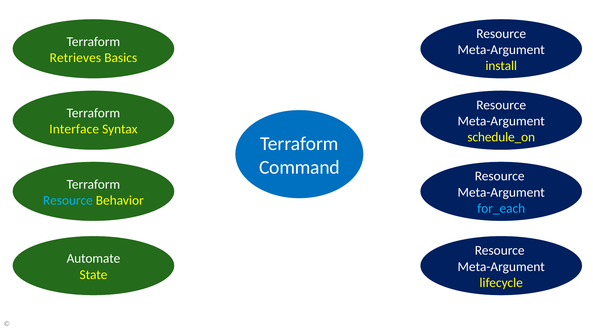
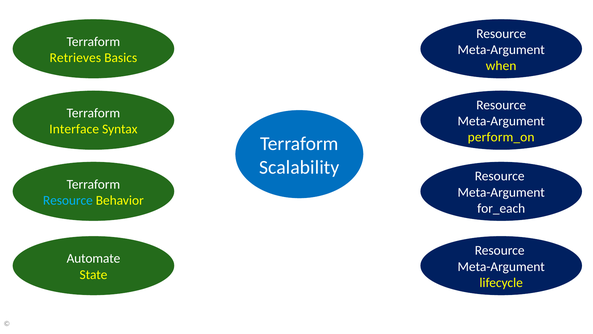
install: install -> when
schedule_on: schedule_on -> perform_on
Command: Command -> Scalability
for_each colour: light blue -> white
